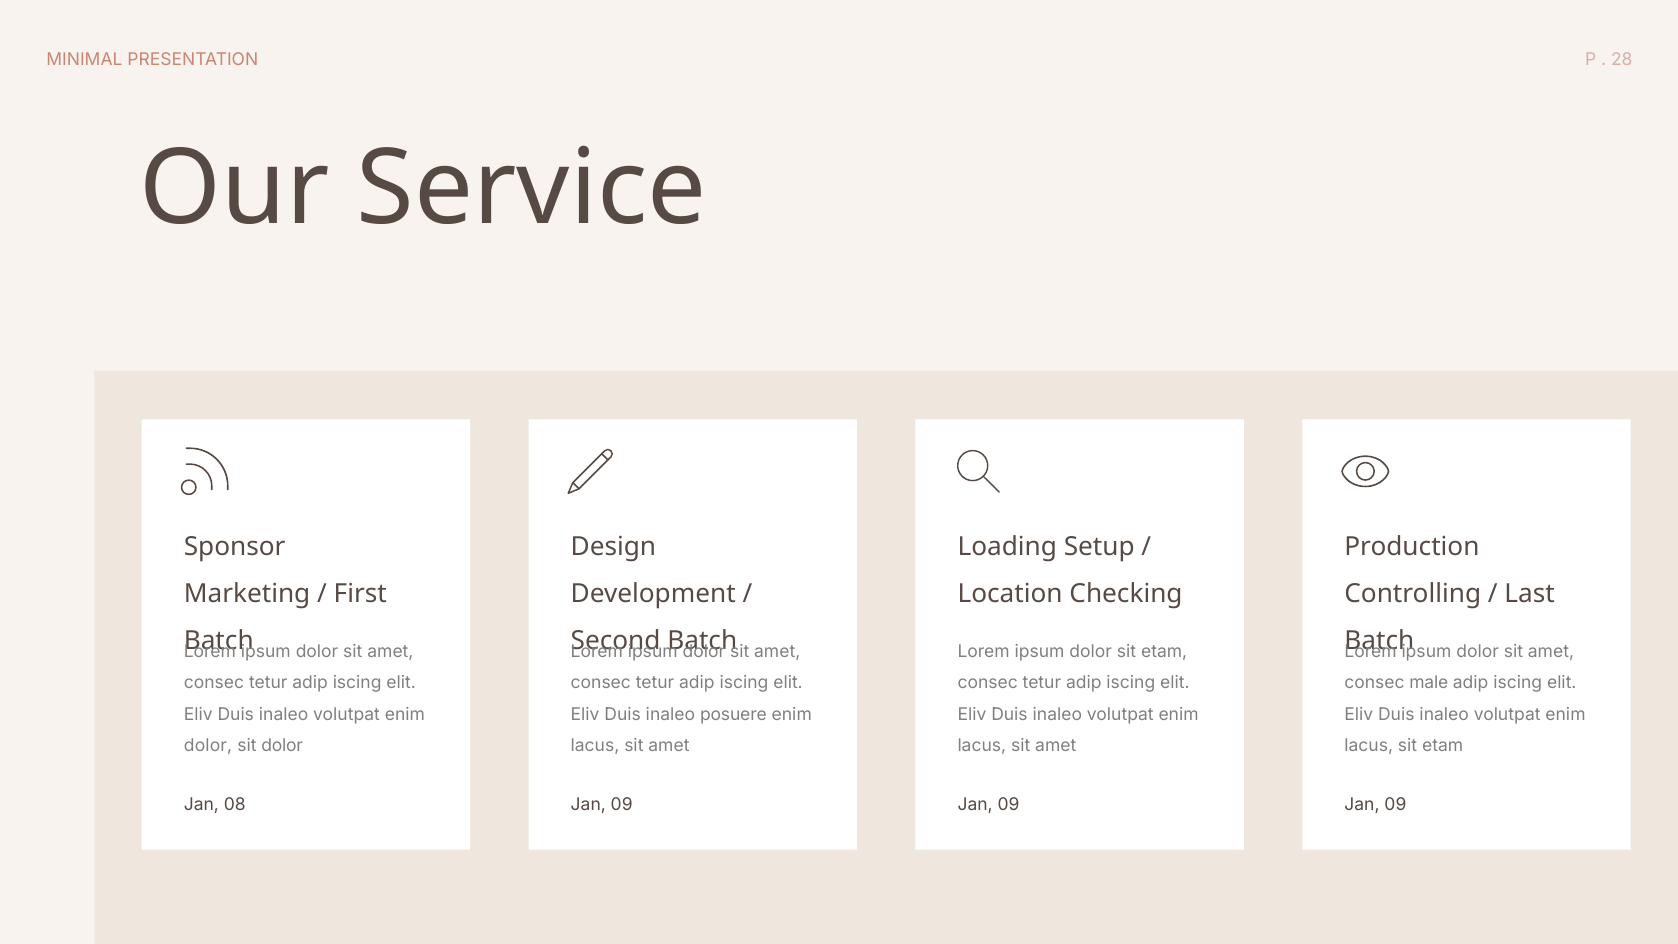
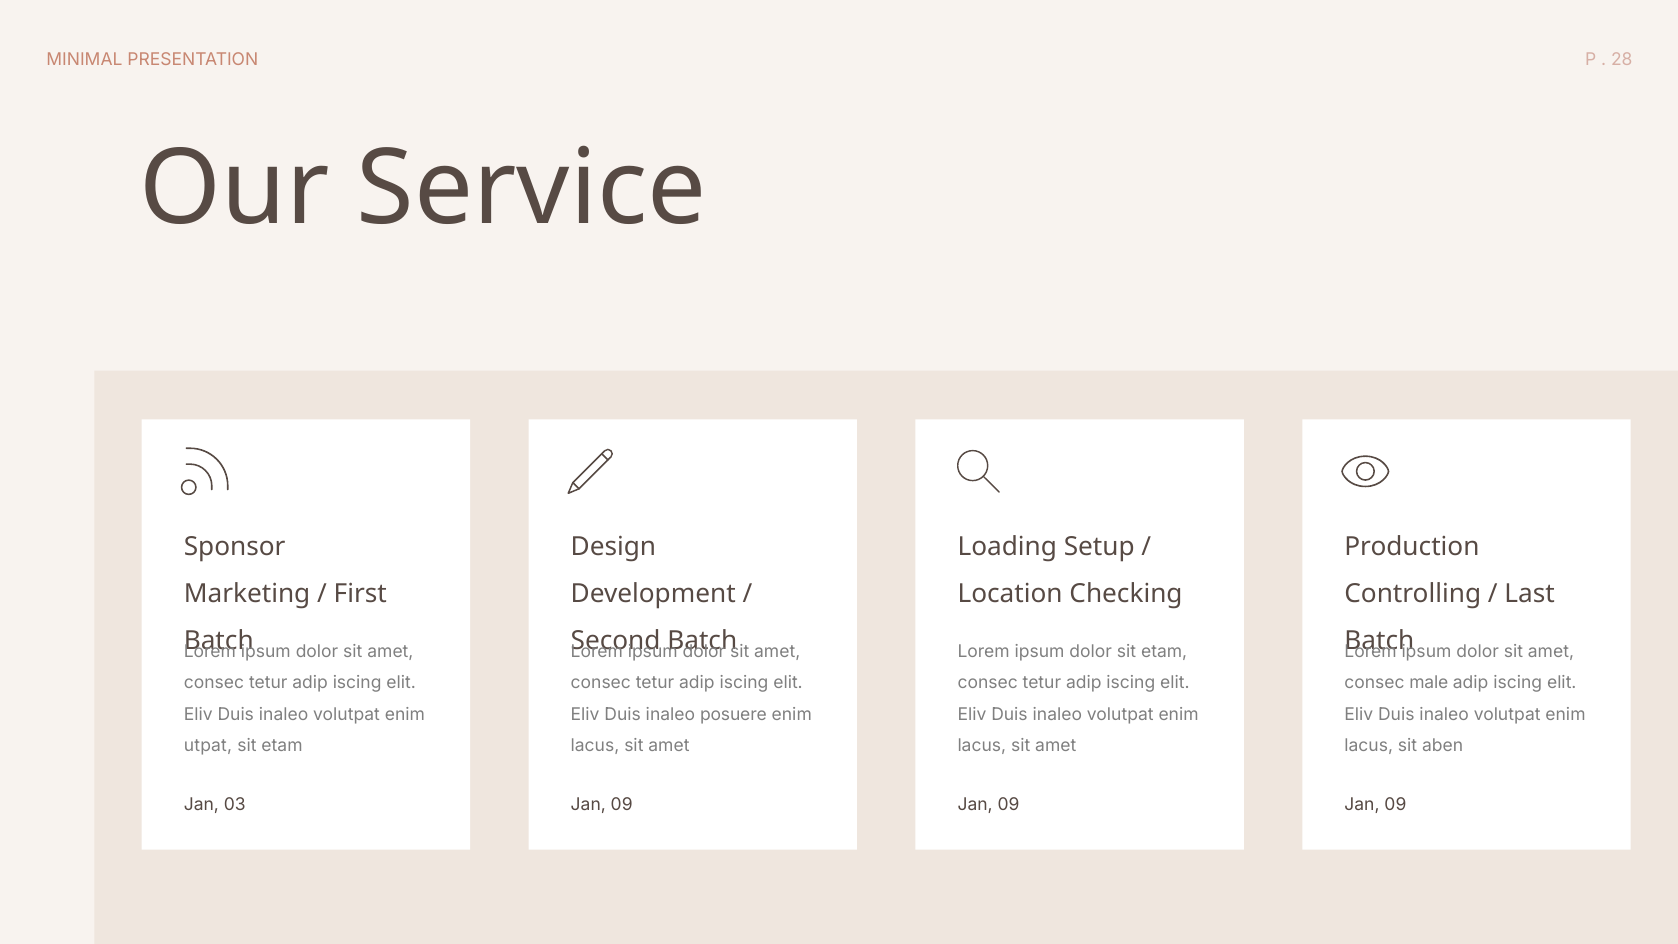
dolor at (208, 746): dolor -> utpat
dolor at (282, 746): dolor -> etam
lacus sit etam: etam -> aben
08: 08 -> 03
